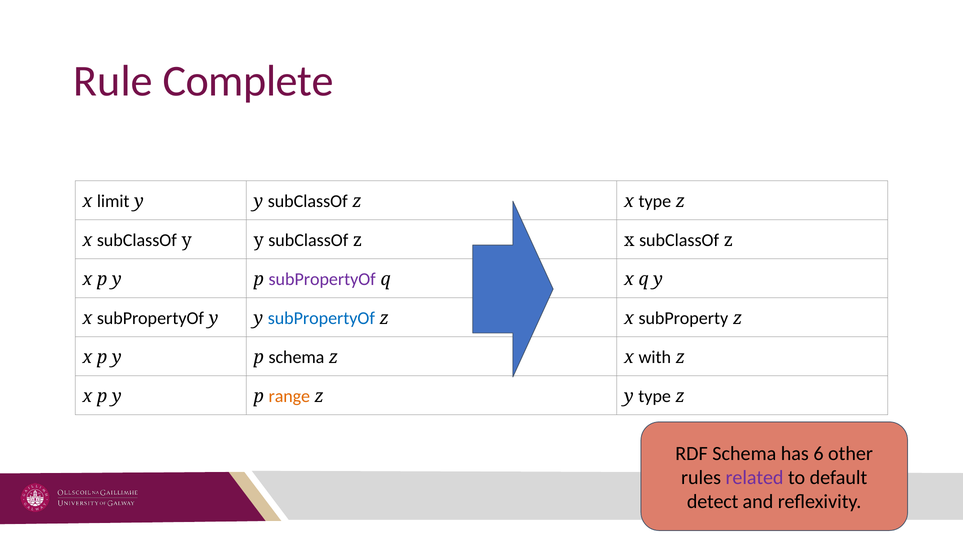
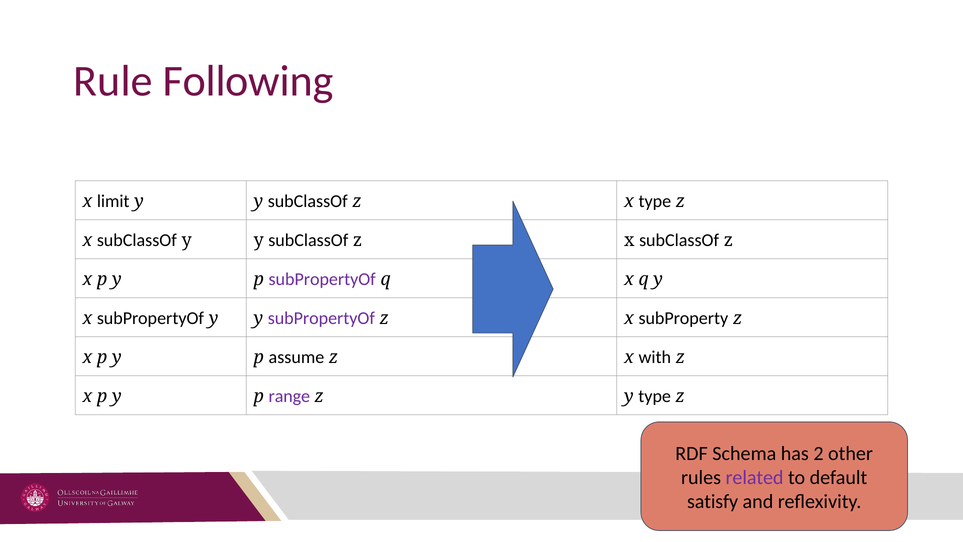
Complete: Complete -> Following
subPropertyOf at (321, 318) colour: blue -> purple
p schema: schema -> assume
range colour: orange -> purple
6: 6 -> 2
detect: detect -> satisfy
